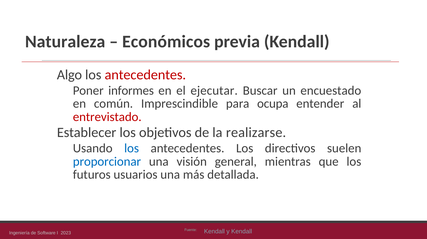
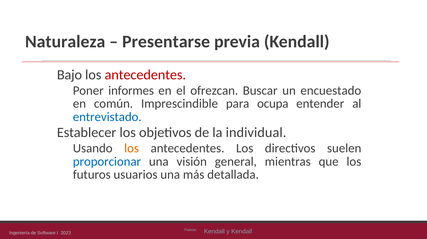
Económicos: Económicos -> Presentarse
Algo: Algo -> Bajo
ejecutar: ejecutar -> ofrezcan
entrevistado colour: red -> blue
realizarse: realizarse -> individual
los at (132, 149) colour: blue -> orange
